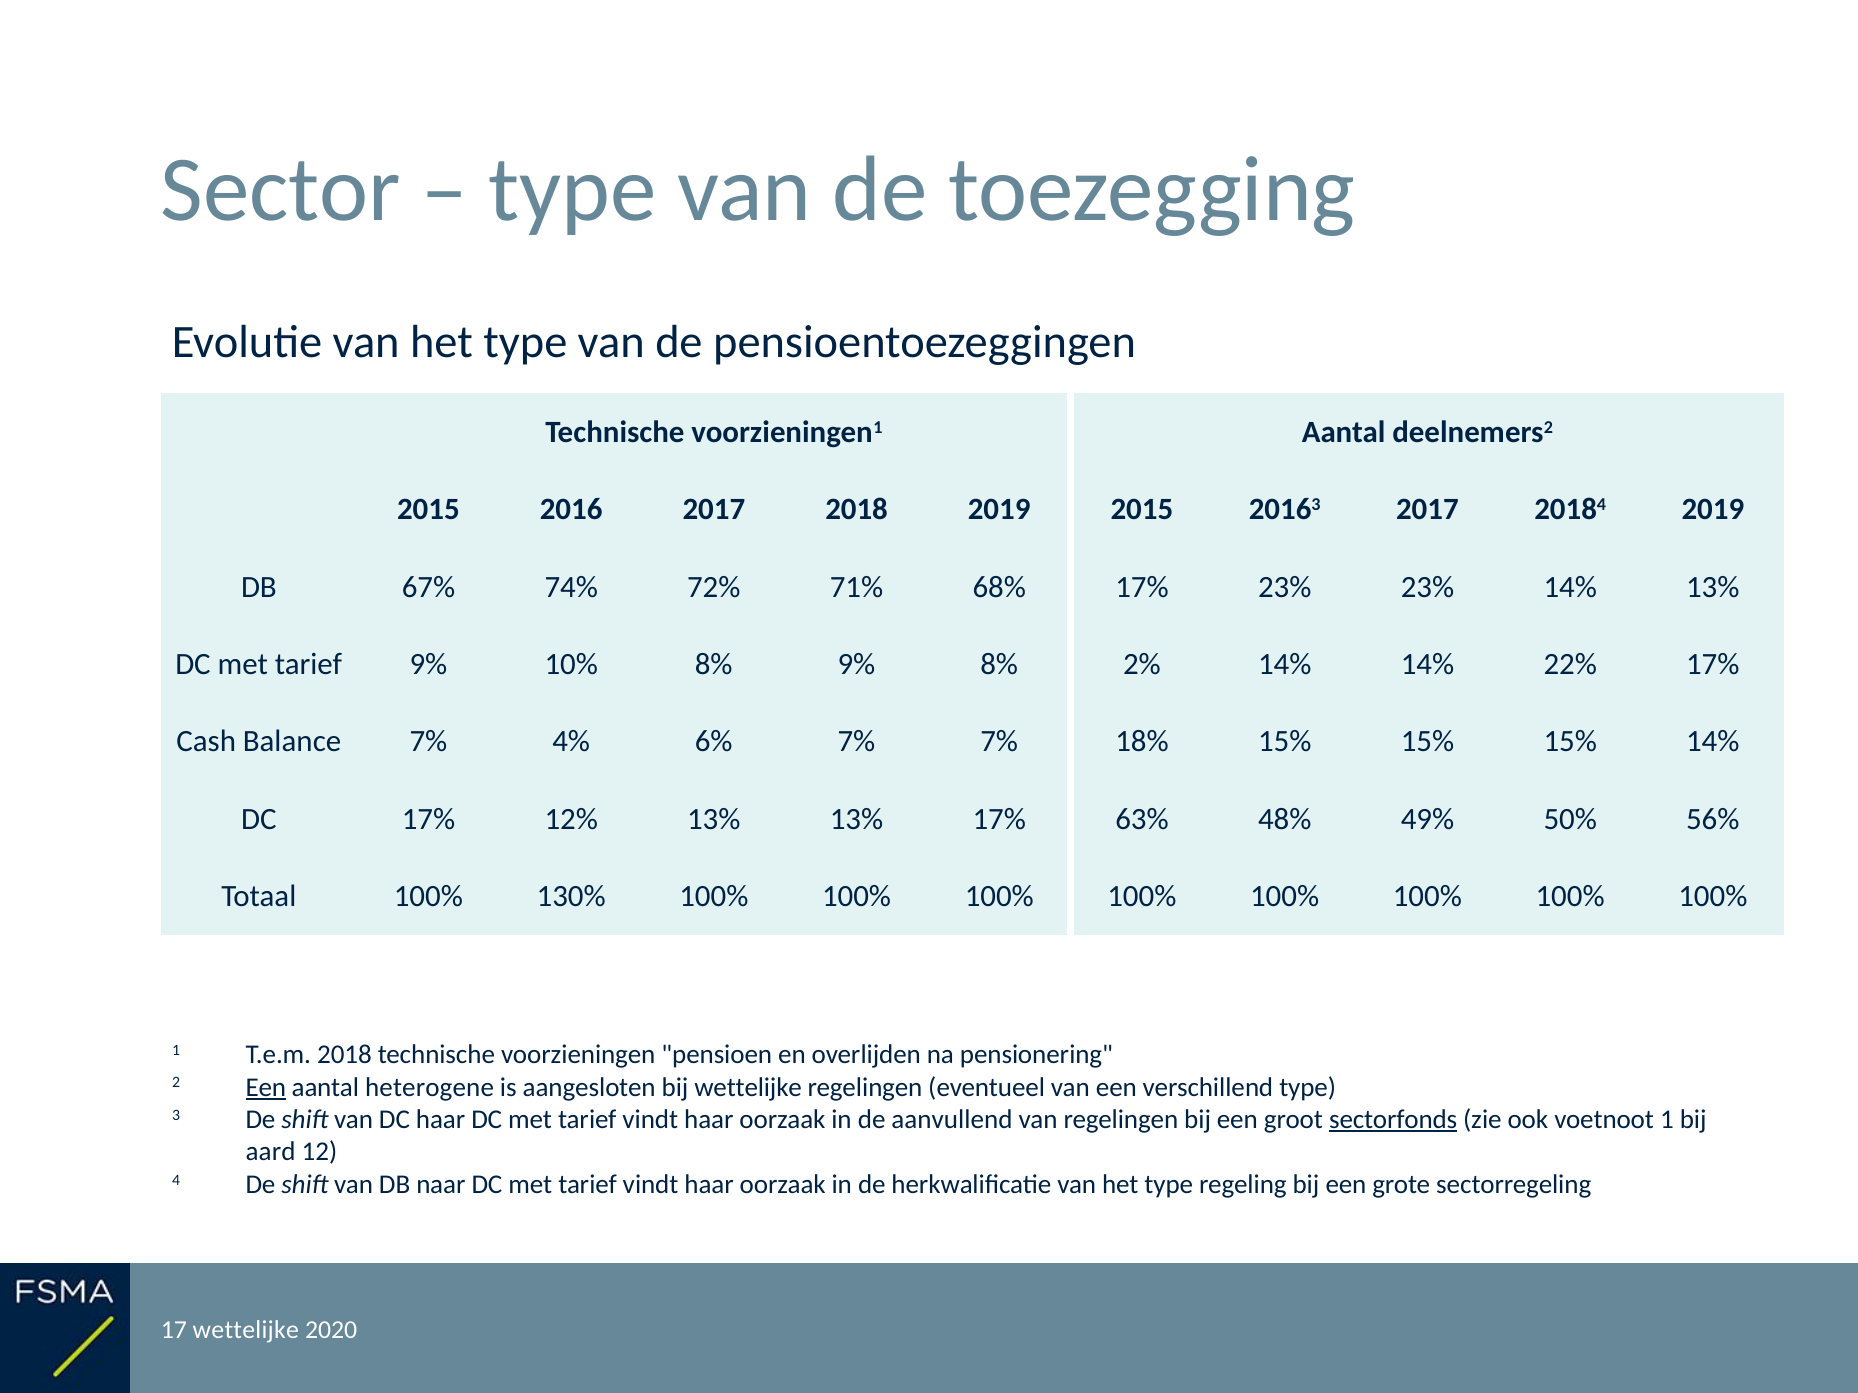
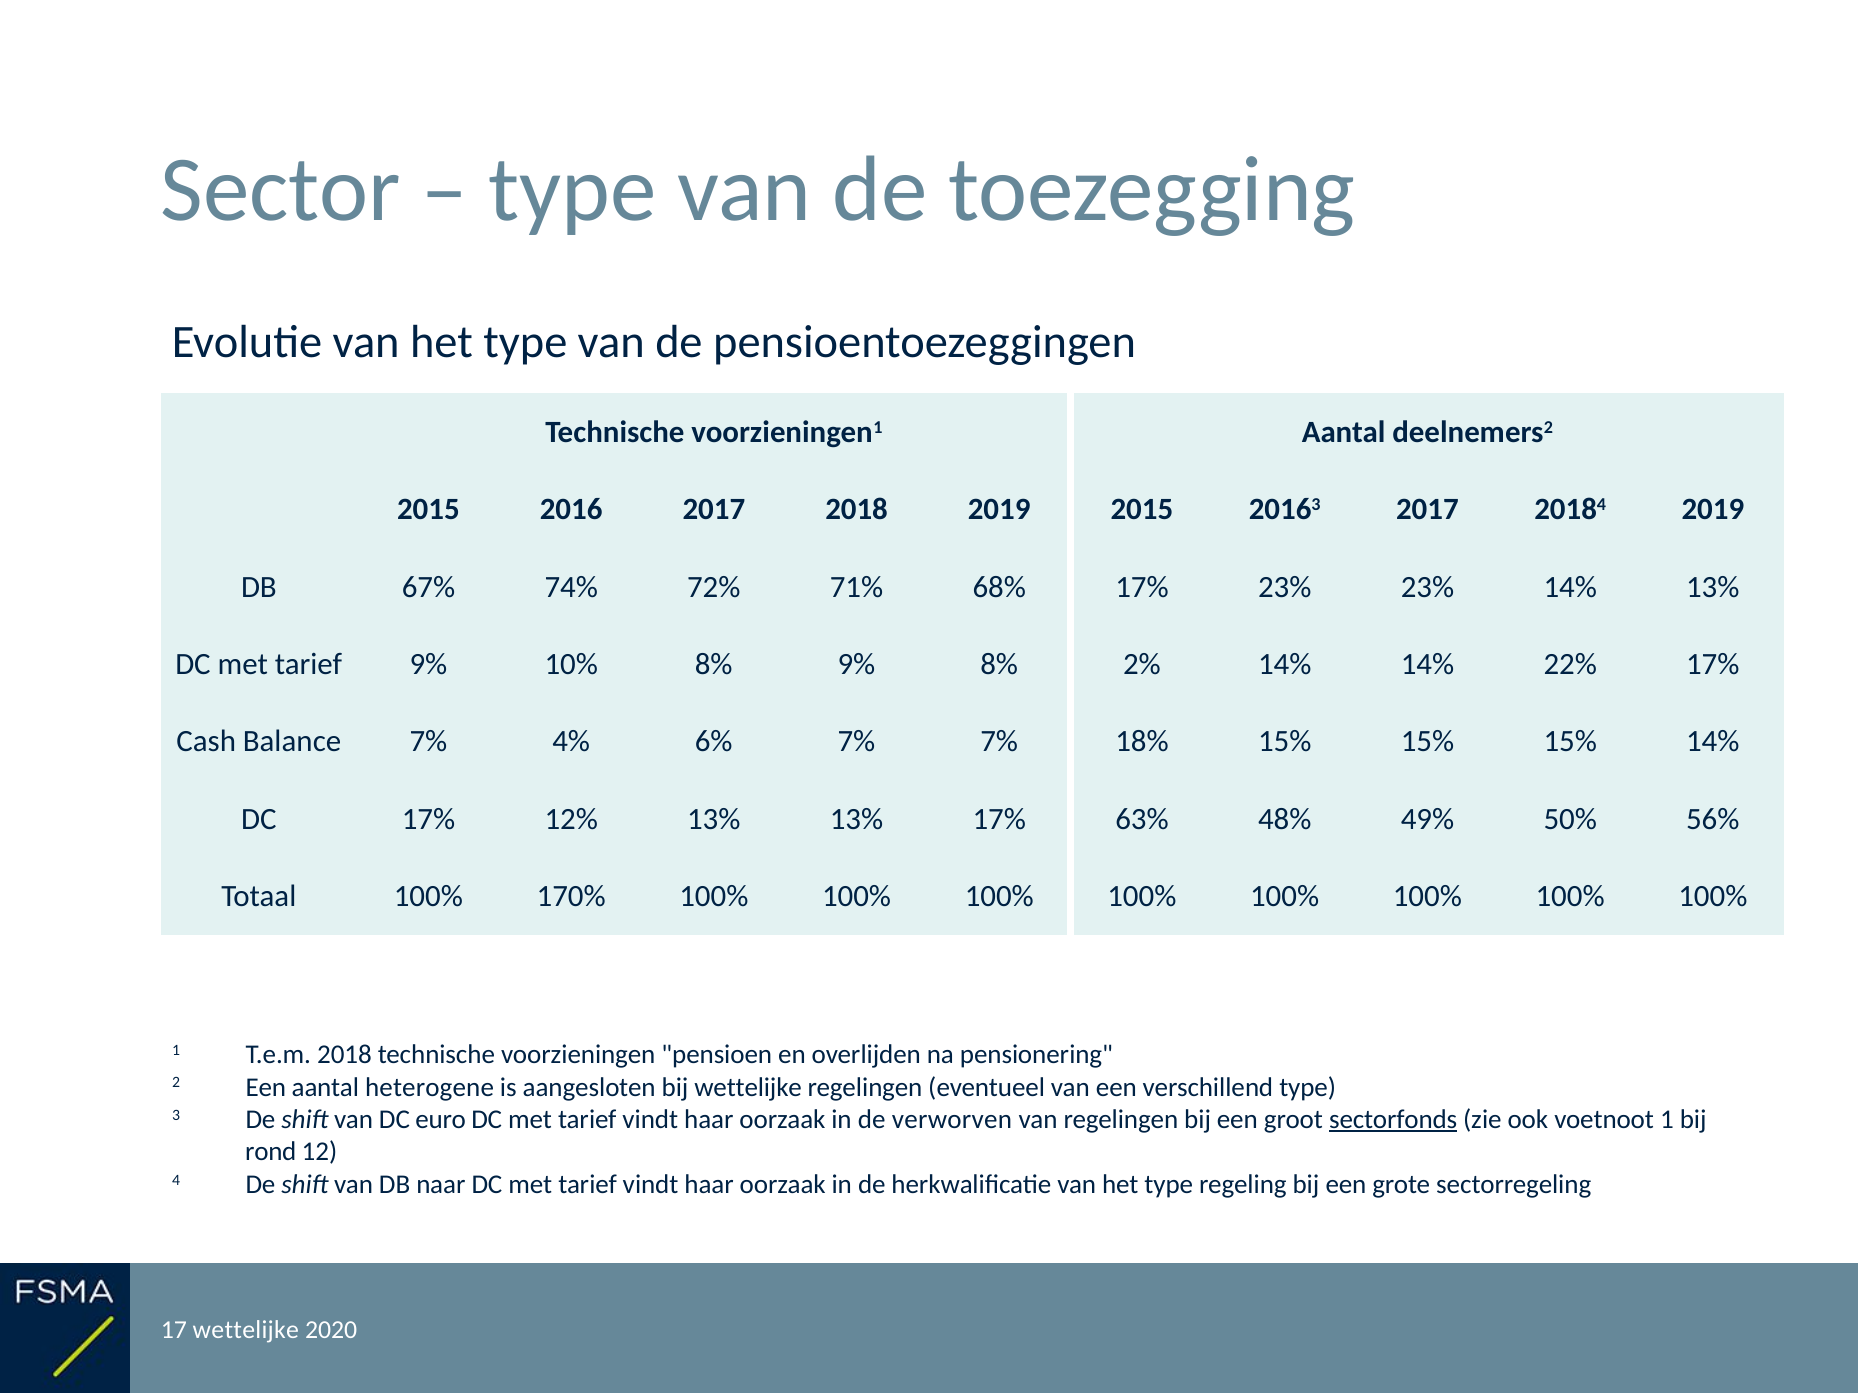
130%: 130% -> 170%
Een at (266, 1088) underline: present -> none
DC haar: haar -> euro
aanvullend: aanvullend -> verworven
aard: aard -> rond
